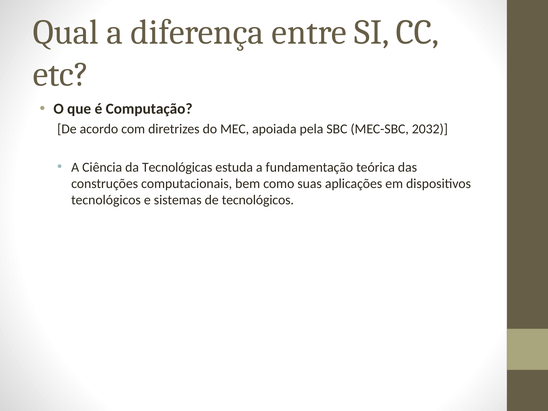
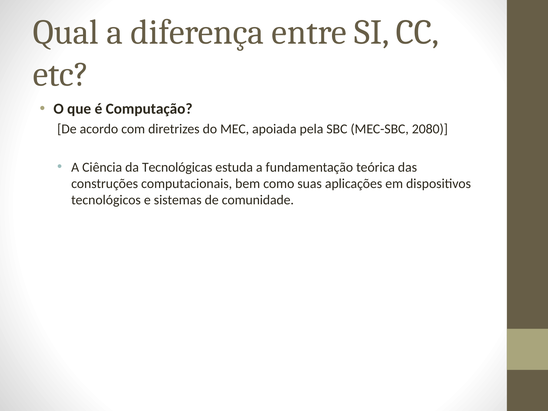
2032: 2032 -> 2080
de tecnológicos: tecnológicos -> comunidade
